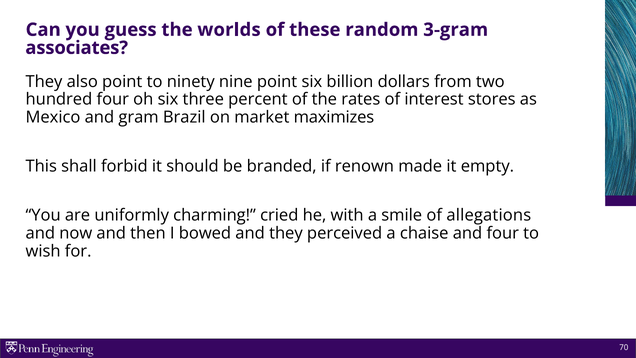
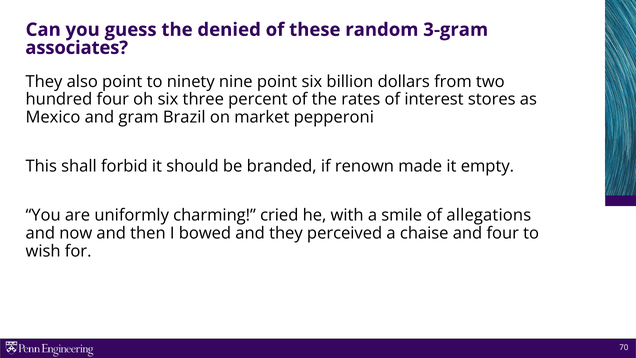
worlds: worlds -> denied
maximizes: maximizes -> pepperoni
